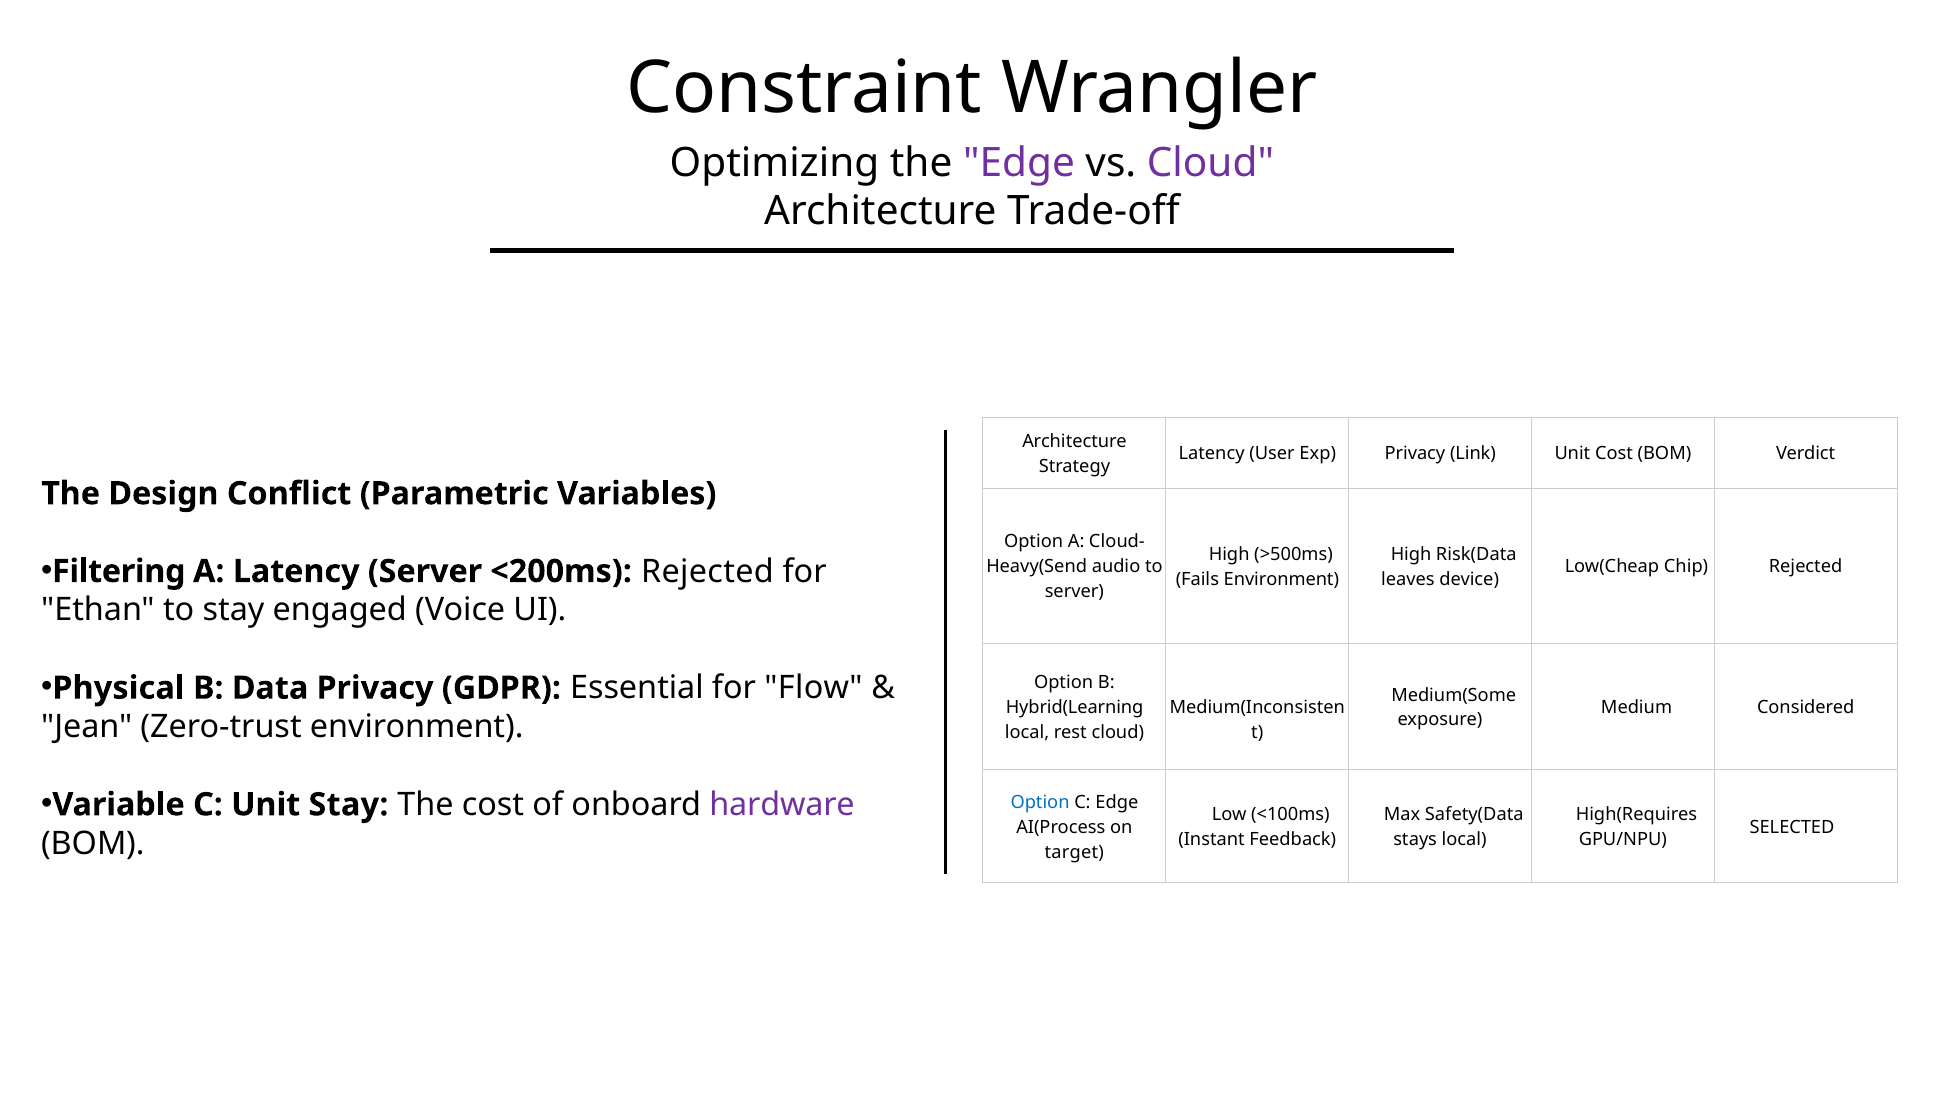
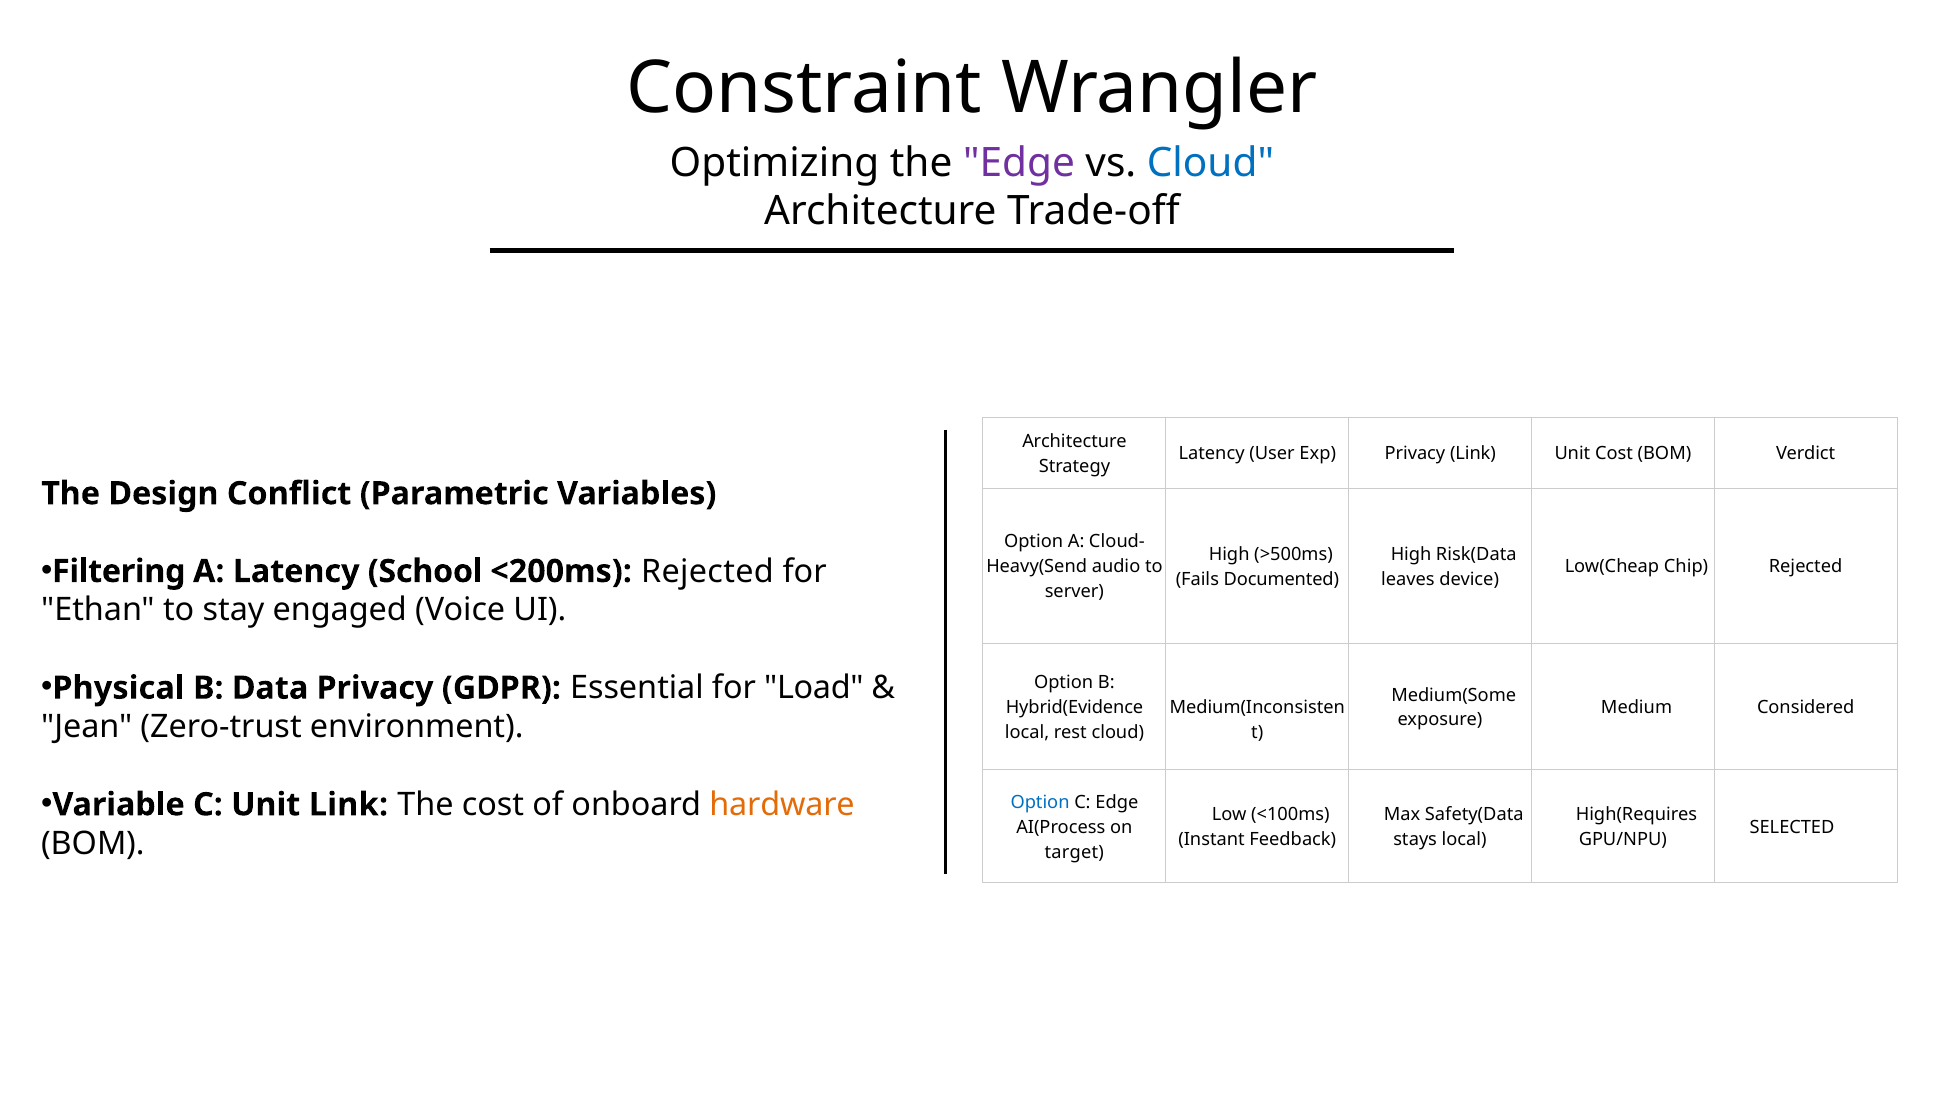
Cloud at (1210, 163) colour: purple -> blue
Latency Server: Server -> School
Environment at (1281, 579): Environment -> Documented
Flow: Flow -> Load
Hybrid(Learning: Hybrid(Learning -> Hybrid(Evidence
Unit Stay: Stay -> Link
hardware colour: purple -> orange
